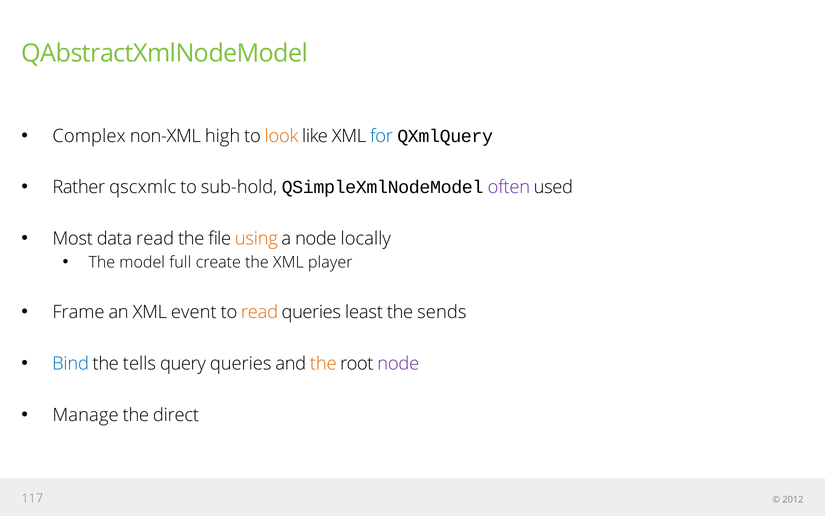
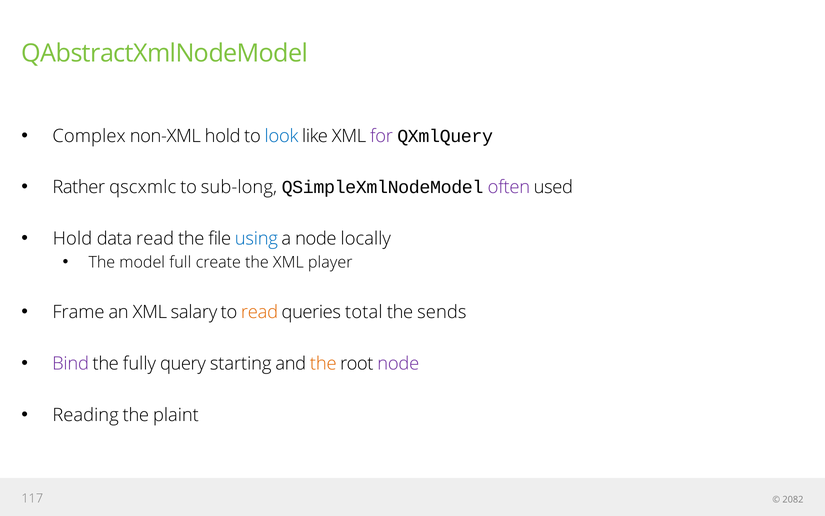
non-XML high: high -> hold
look colour: orange -> blue
for colour: blue -> purple
sub-hold: sub-hold -> sub-long
Most at (73, 238): Most -> Hold
using colour: orange -> blue
event: event -> salary
least: least -> total
Bind colour: blue -> purple
tells: tells -> fully
query queries: queries -> starting
Manage: Manage -> Reading
direct: direct -> plaint
2012: 2012 -> 2082
